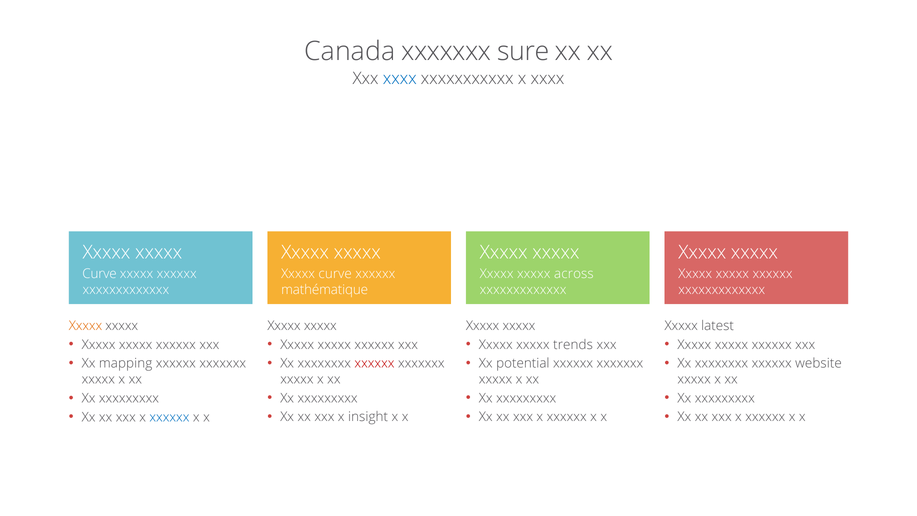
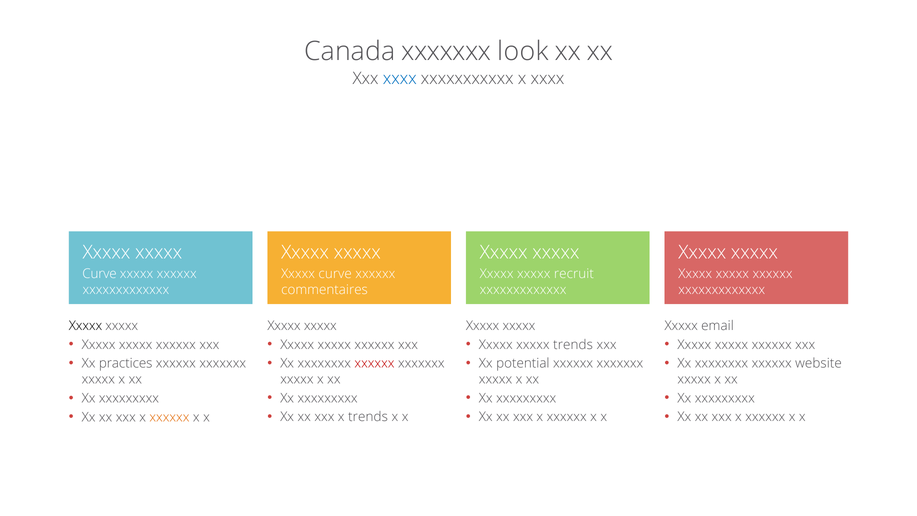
sure: sure -> look
across: across -> recruit
mathématique: mathématique -> commentaires
Xxxxx at (85, 326) colour: orange -> black
latest: latest -> email
mapping: mapping -> practices
x insight: insight -> trends
xxxxxx at (169, 417) colour: blue -> orange
